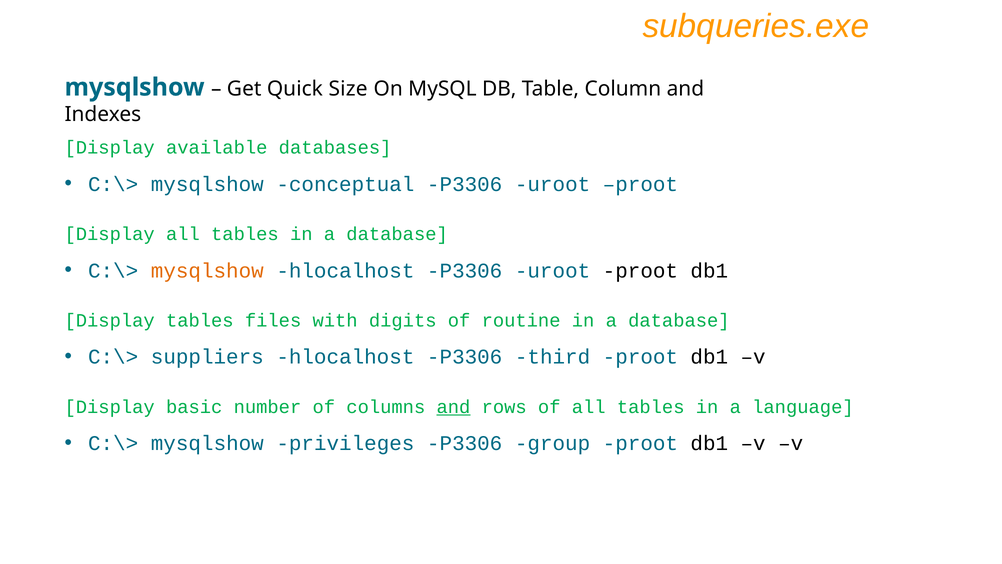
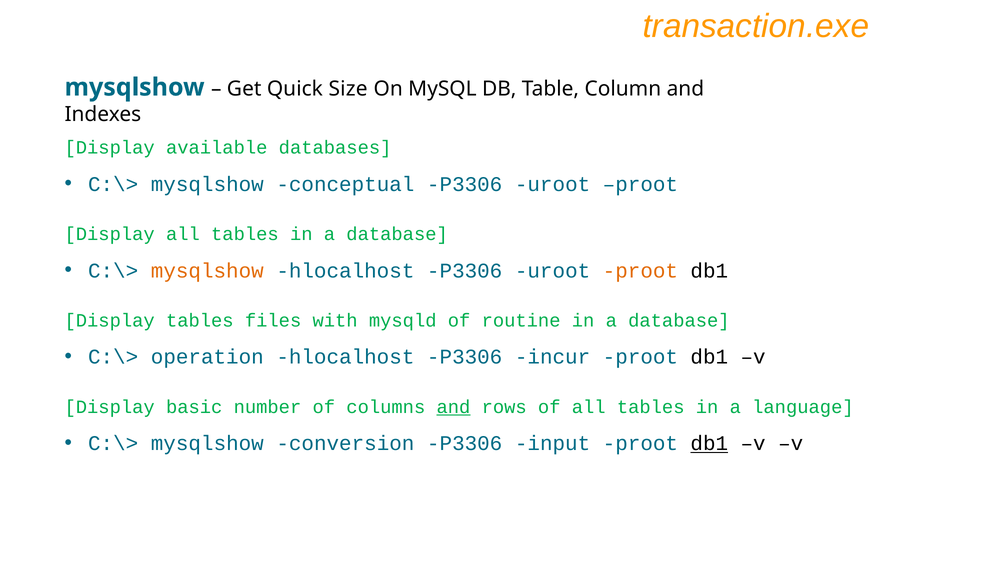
subqueries.exe: subqueries.exe -> transaction.exe
proot at (640, 270) colour: black -> orange
digits: digits -> mysqld
suppliers: suppliers -> operation
third: third -> incur
privileges: privileges -> conversion
group: group -> input
db1 at (709, 443) underline: none -> present
